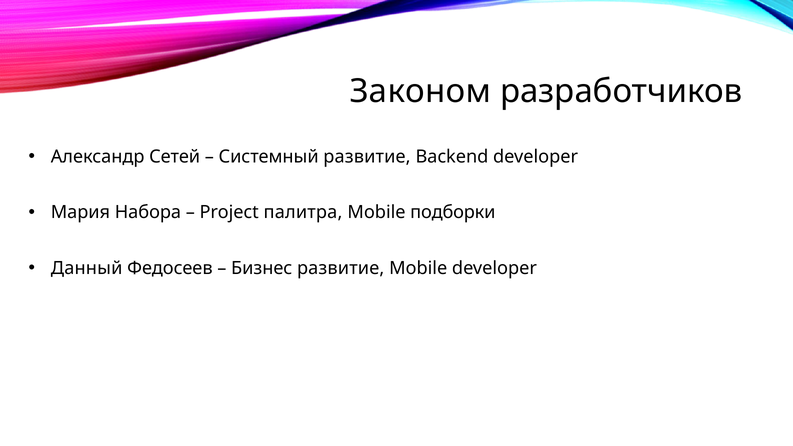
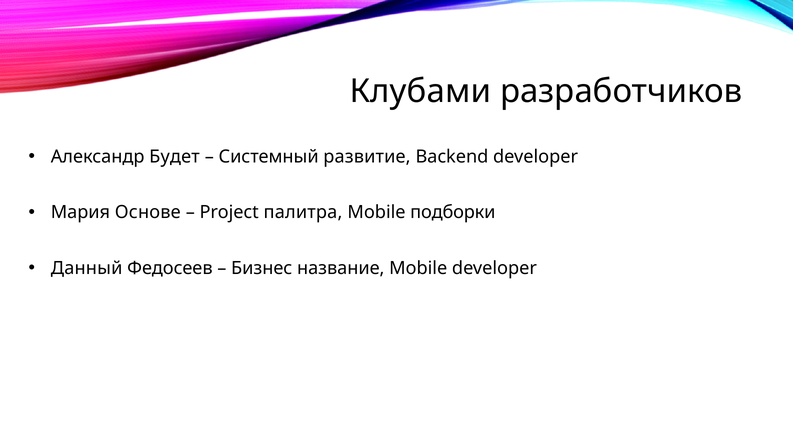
Законом: Законом -> Клубами
Сетей: Сетей -> Будет
Набора: Набора -> Основе
Бизнес развитие: развитие -> название
